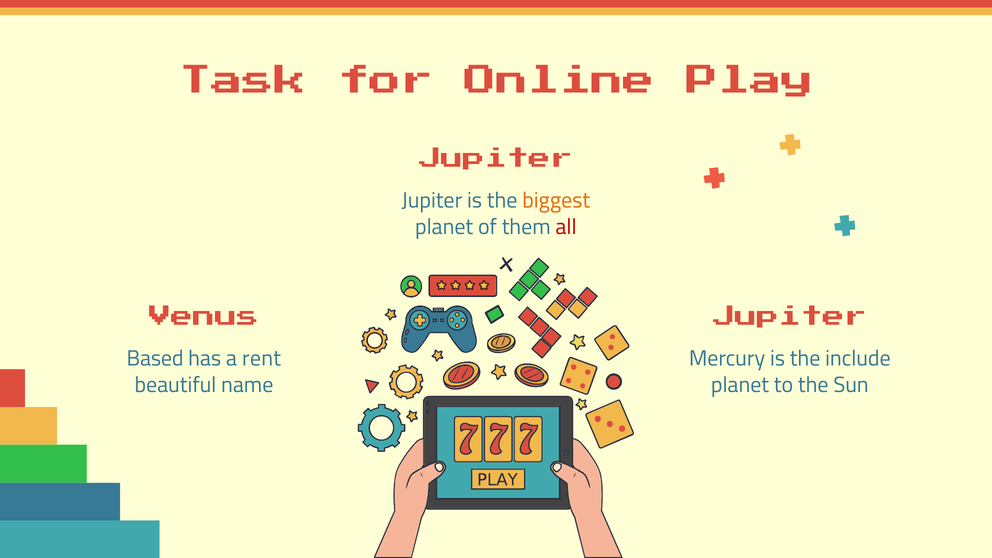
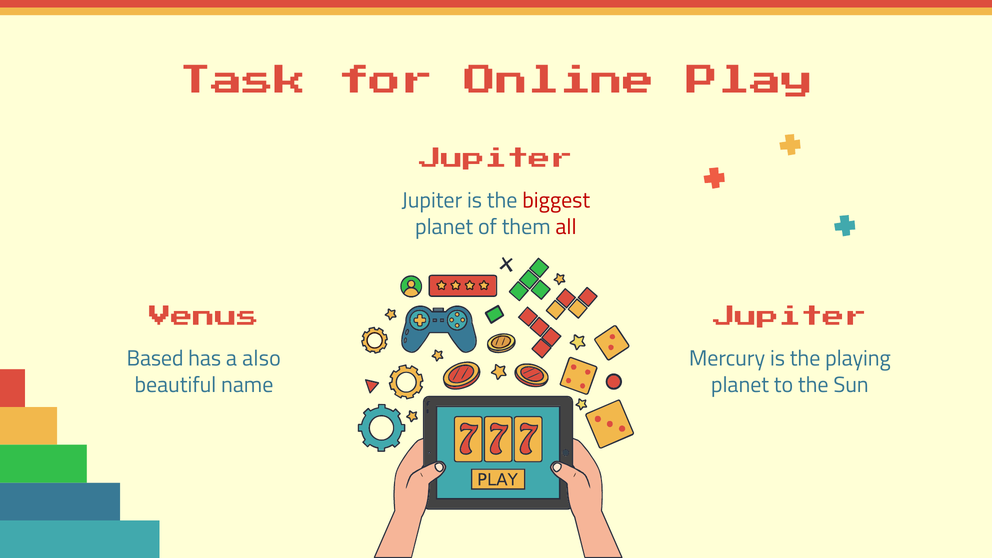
biggest colour: orange -> red
rent: rent -> also
include: include -> playing
